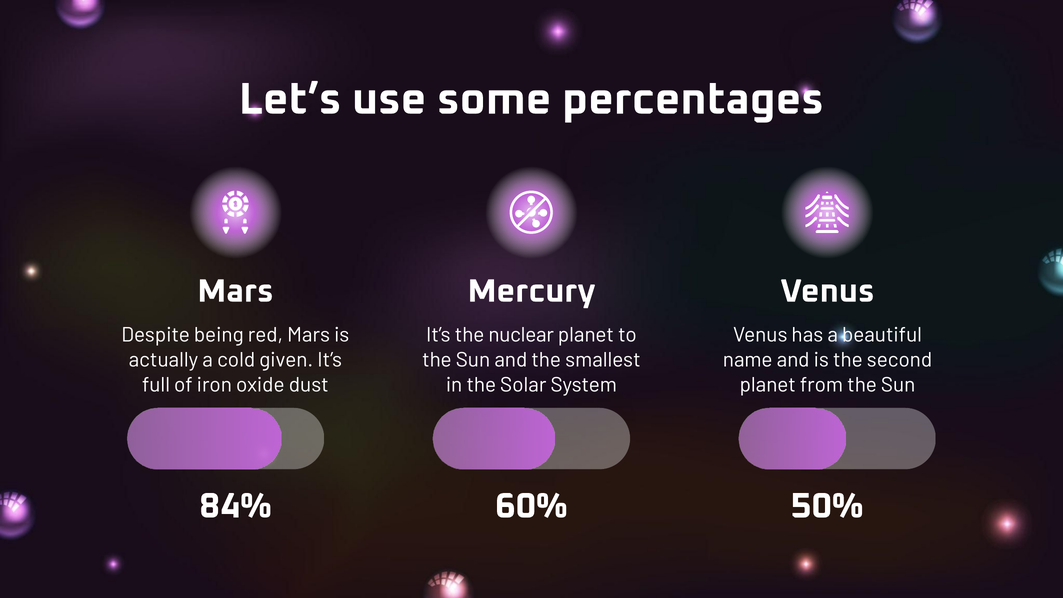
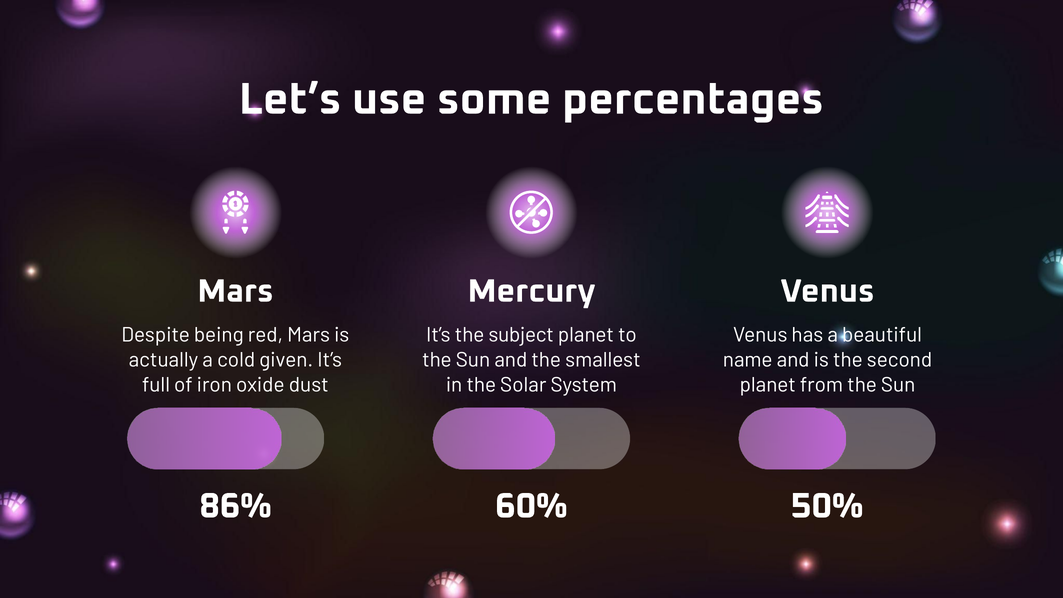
nuclear: nuclear -> subject
84%: 84% -> 86%
